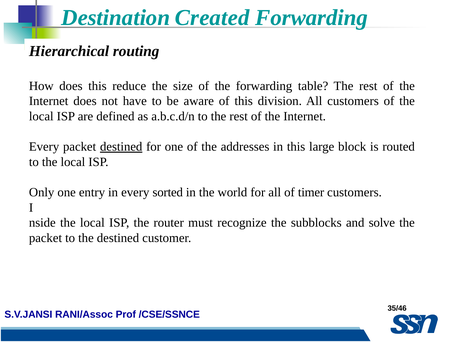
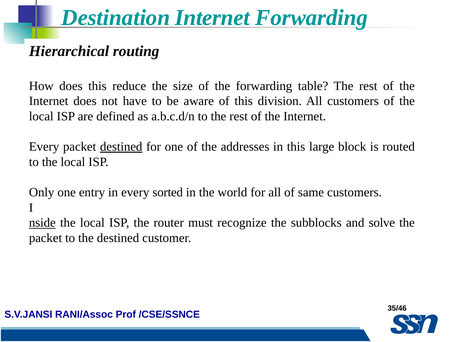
Destination Created: Created -> Internet
timer: timer -> same
nside underline: none -> present
